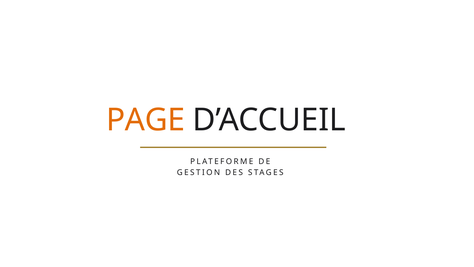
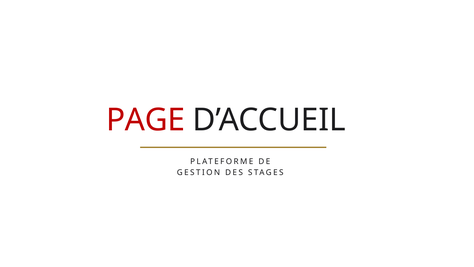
PAGE colour: orange -> red
